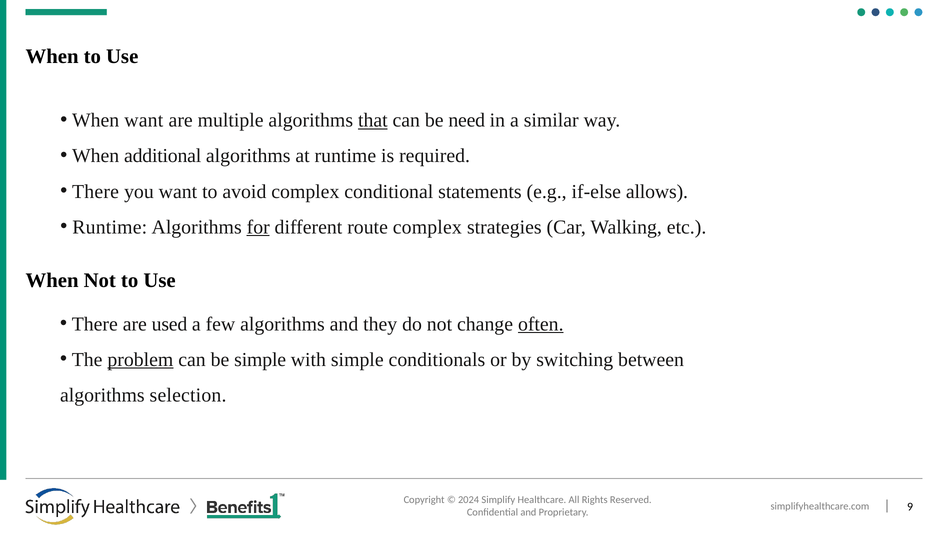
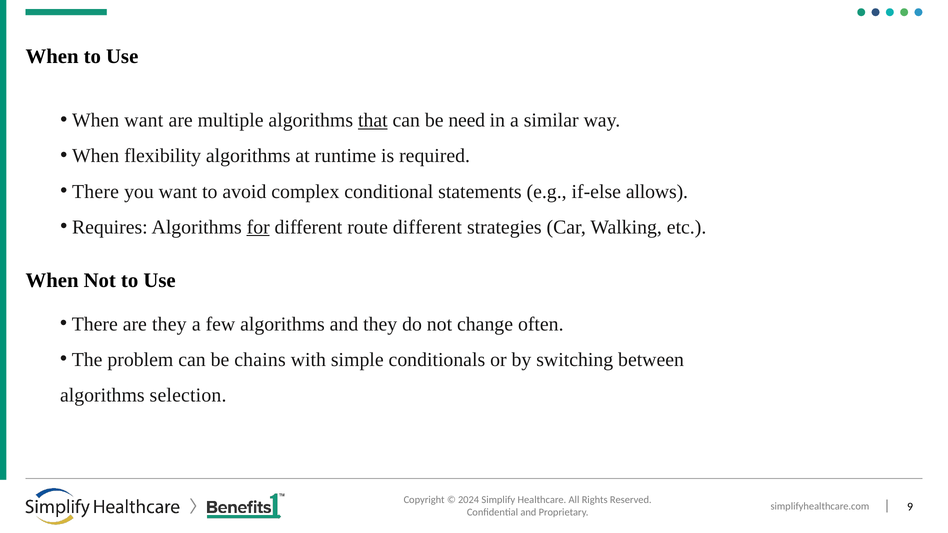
additional: additional -> flexibility
Runtime at (110, 227): Runtime -> Requires
route complex: complex -> different
are used: used -> they
often underline: present -> none
problem underline: present -> none
be simple: simple -> chains
